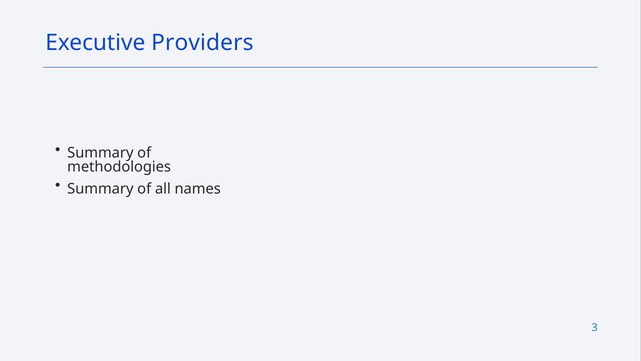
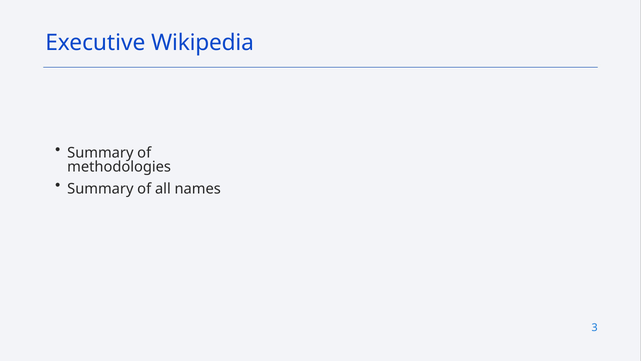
Providers: Providers -> Wikipedia
